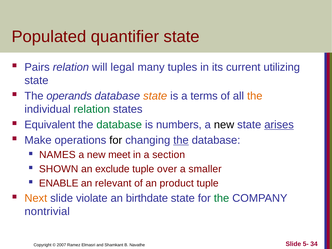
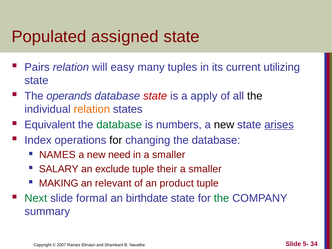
quantifier: quantifier -> assigned
legal: legal -> easy
state at (155, 96) colour: orange -> red
terms: terms -> apply
the at (255, 96) colour: orange -> black
relation at (92, 109) colour: green -> orange
Make: Make -> Index
the at (181, 140) underline: present -> none
meet: meet -> need
in a section: section -> smaller
SHOWN: SHOWN -> SALARY
over: over -> their
ENABLE: ENABLE -> MAKING
Next colour: orange -> green
violate: violate -> formal
nontrivial: nontrivial -> summary
